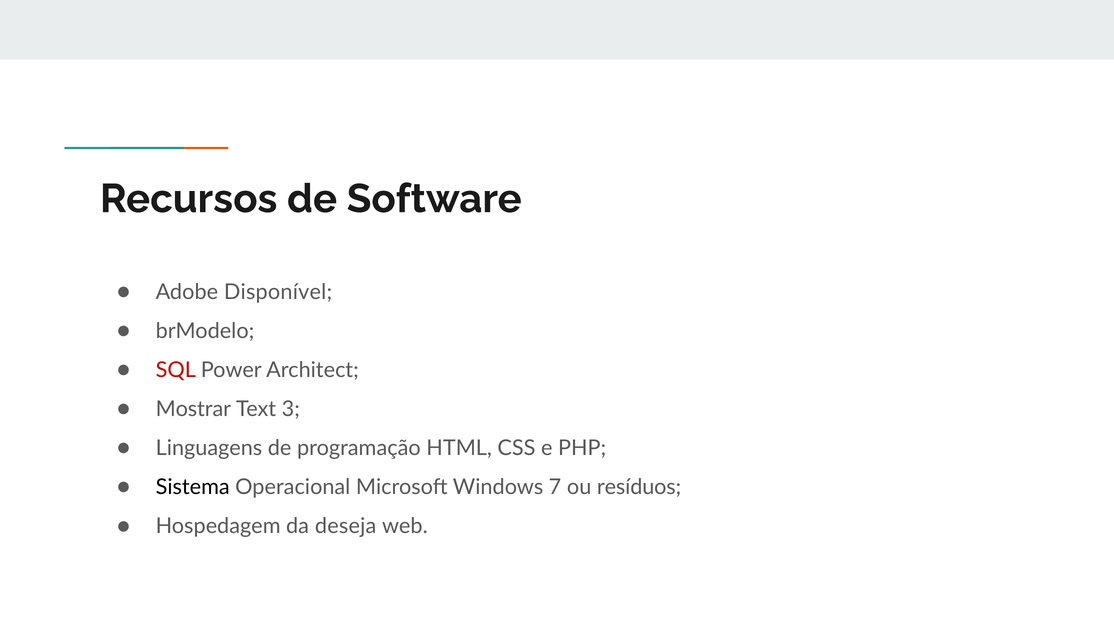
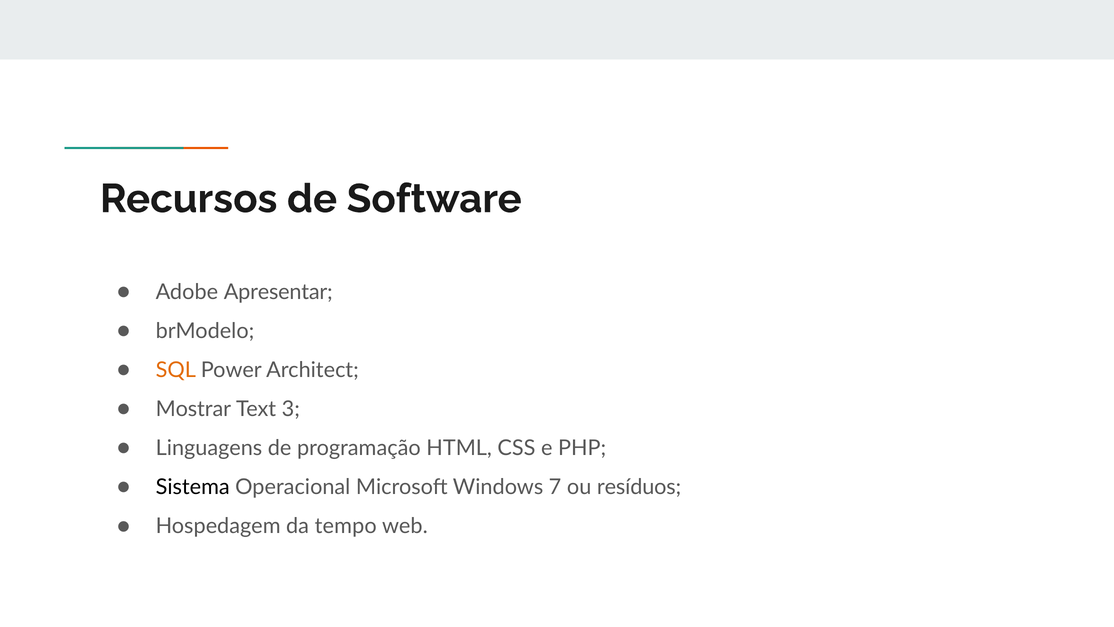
Disponível: Disponível -> Apresentar
SQL colour: red -> orange
deseja: deseja -> tempo
